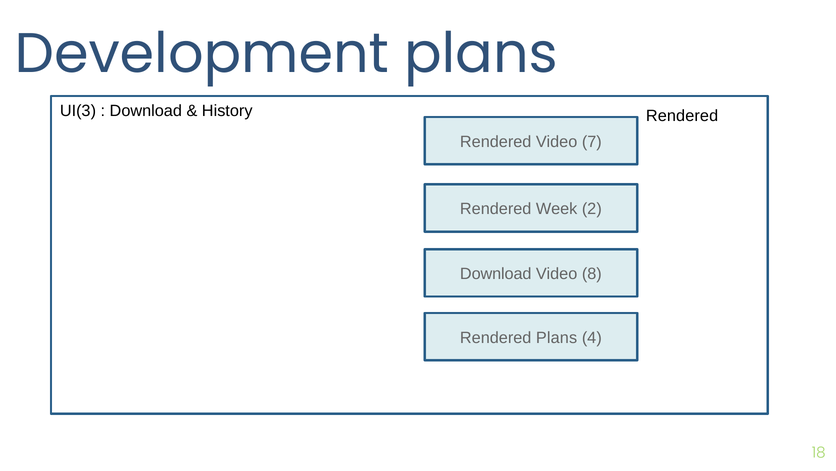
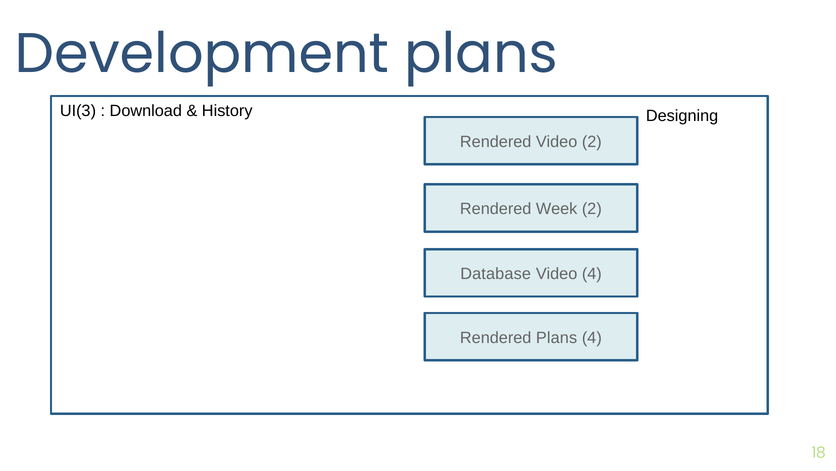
History Rendered: Rendered -> Designing
Video 7: 7 -> 2
Download at (496, 274): Download -> Database
Video 8: 8 -> 4
